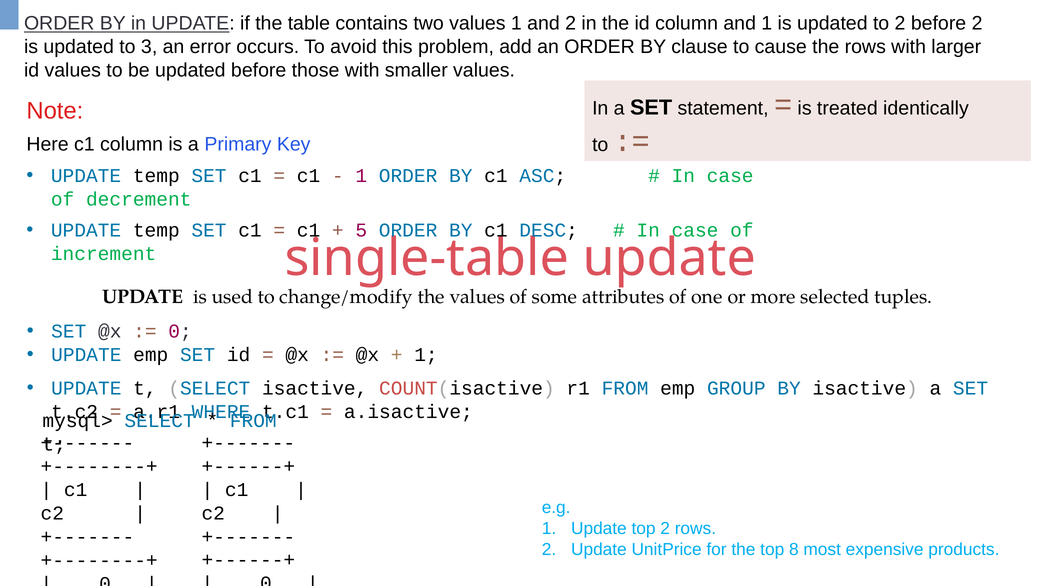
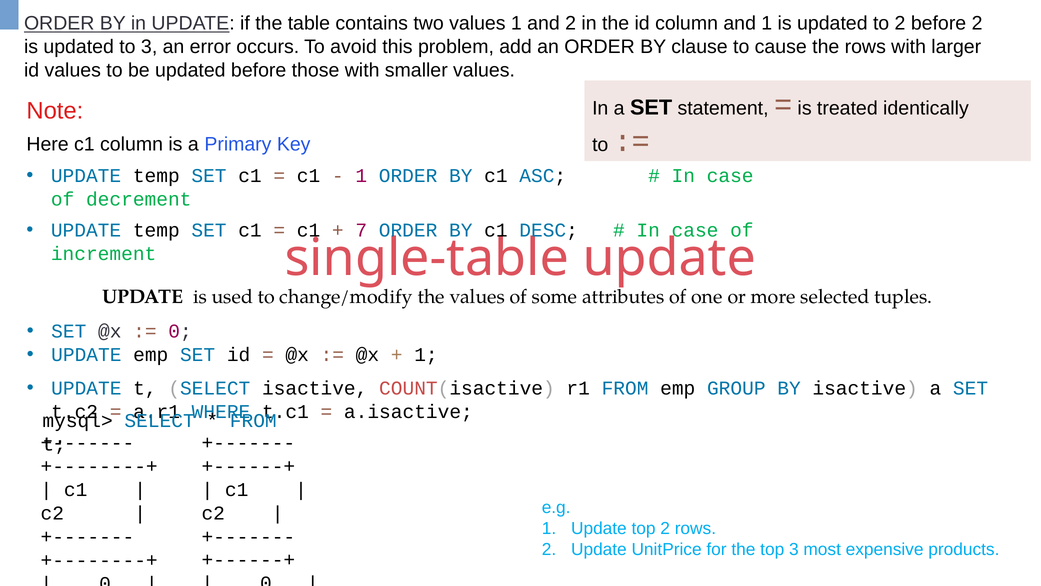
5: 5 -> 7
top 8: 8 -> 3
